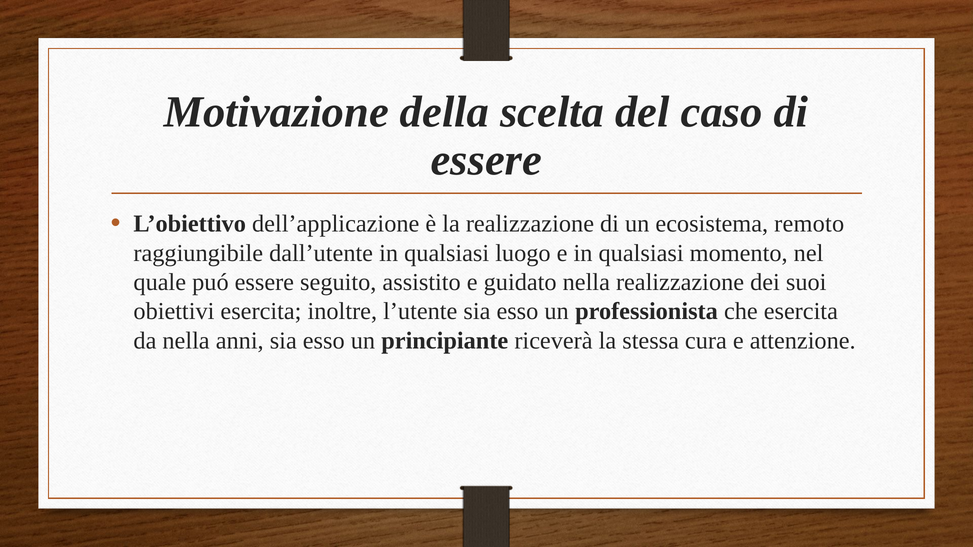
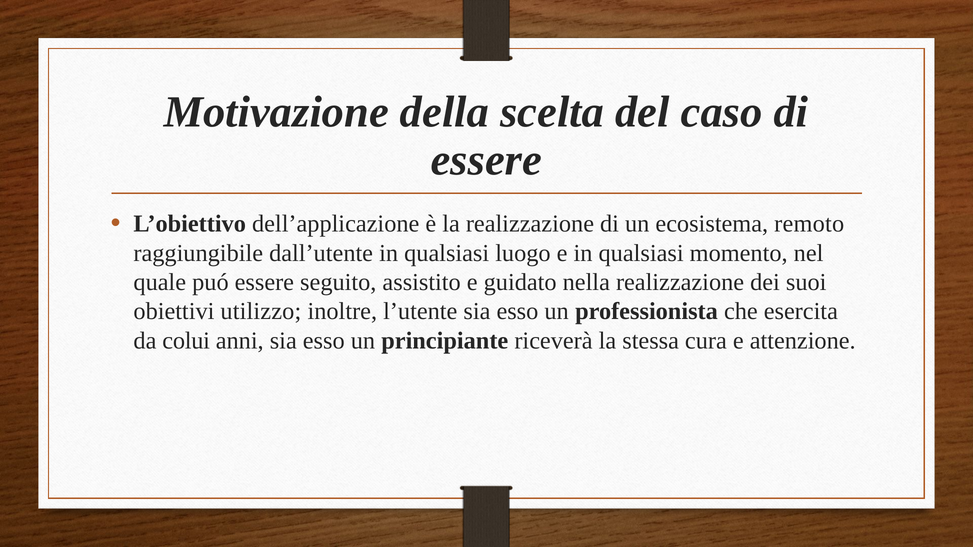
obiettivi esercita: esercita -> utilizzo
da nella: nella -> colui
